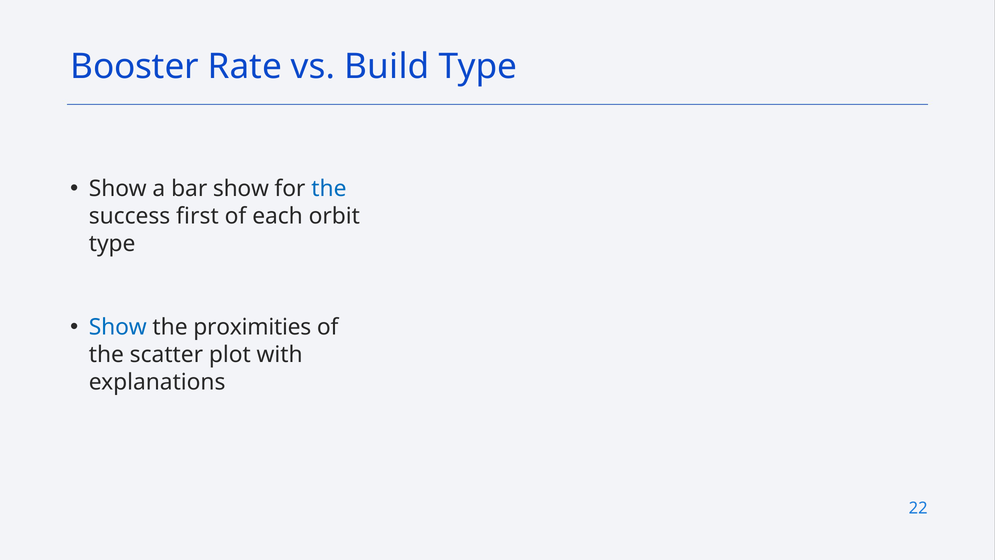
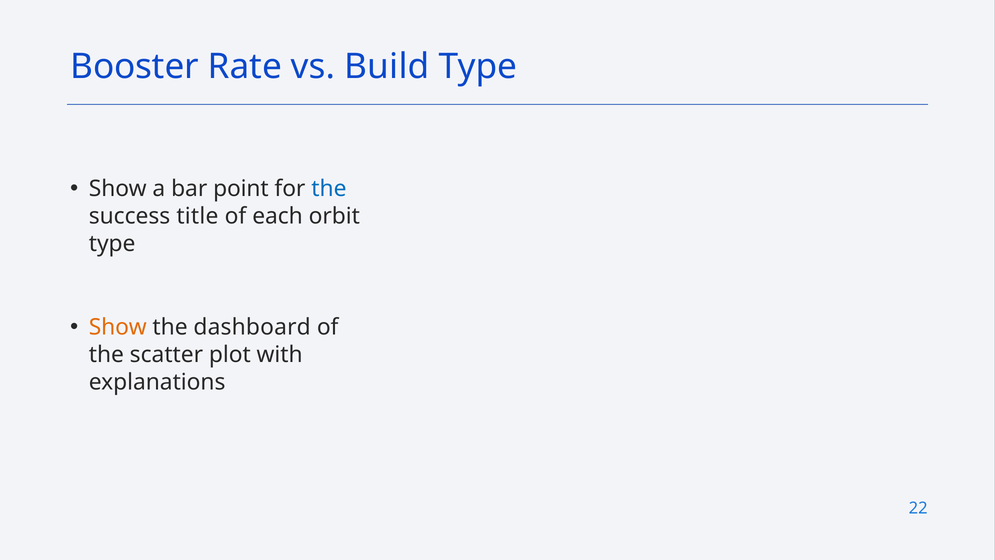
bar show: show -> point
first: first -> title
Show at (118, 327) colour: blue -> orange
proximities: proximities -> dashboard
